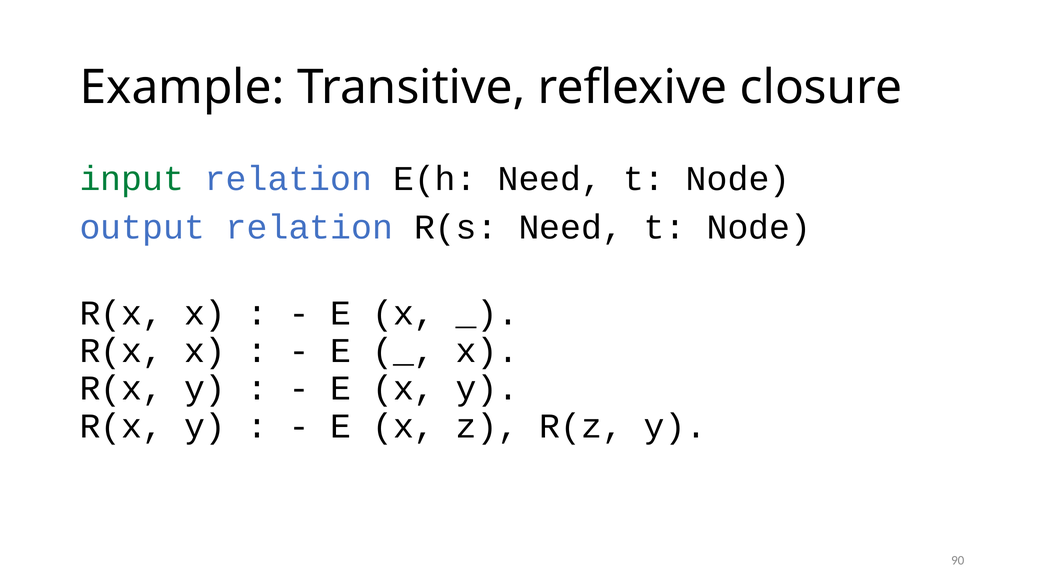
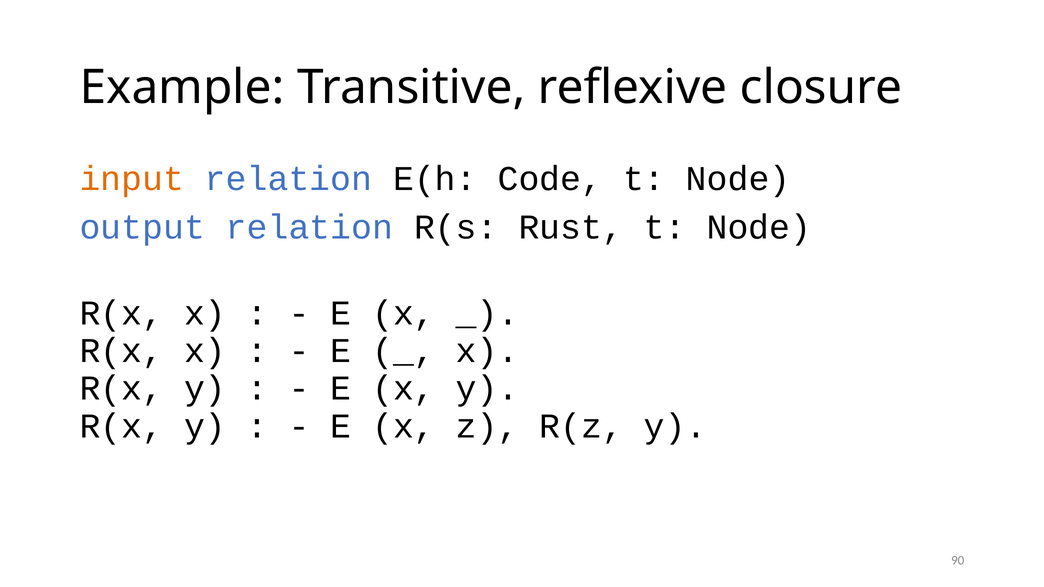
input colour: green -> orange
E(h Need: Need -> Code
R(s Need: Need -> Rust
